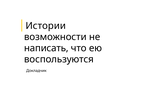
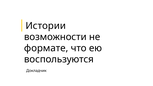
написать: написать -> формате
